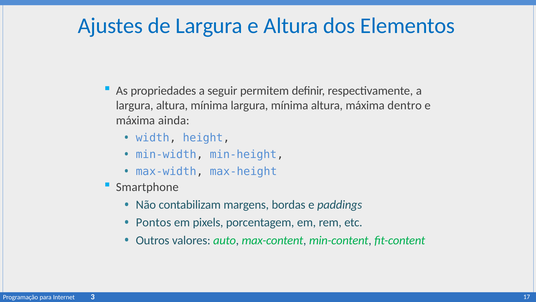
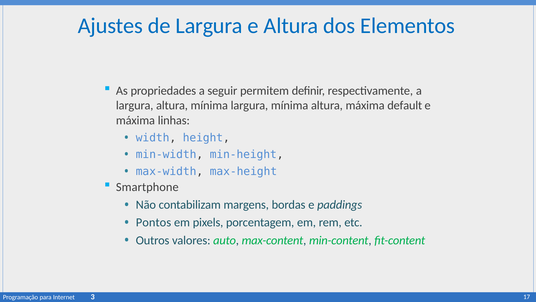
dentro: dentro -> default
ainda: ainda -> linhas
